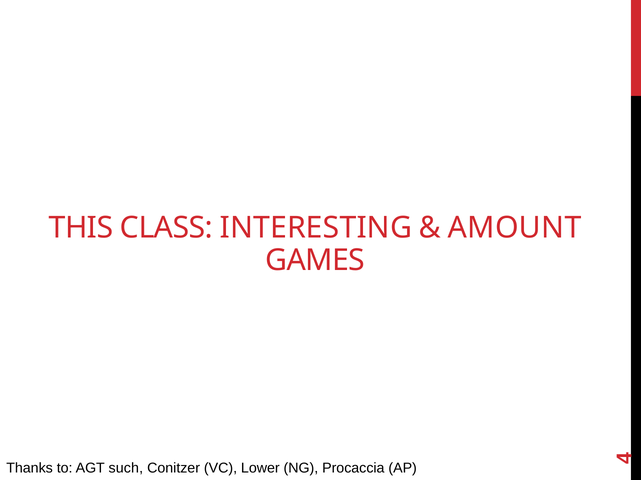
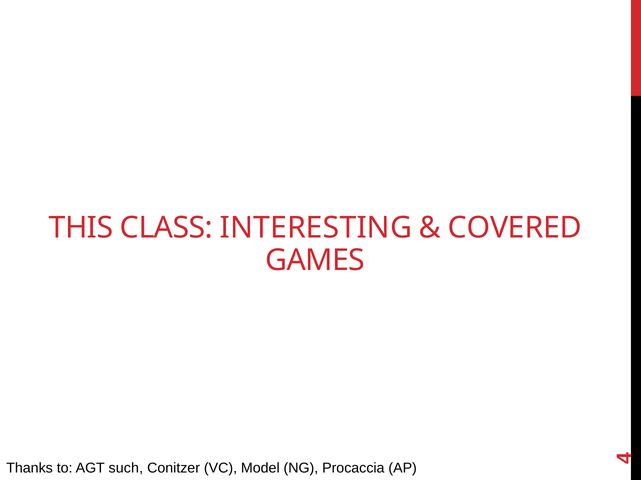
AMOUNT: AMOUNT -> COVERED
Lower: Lower -> Model
